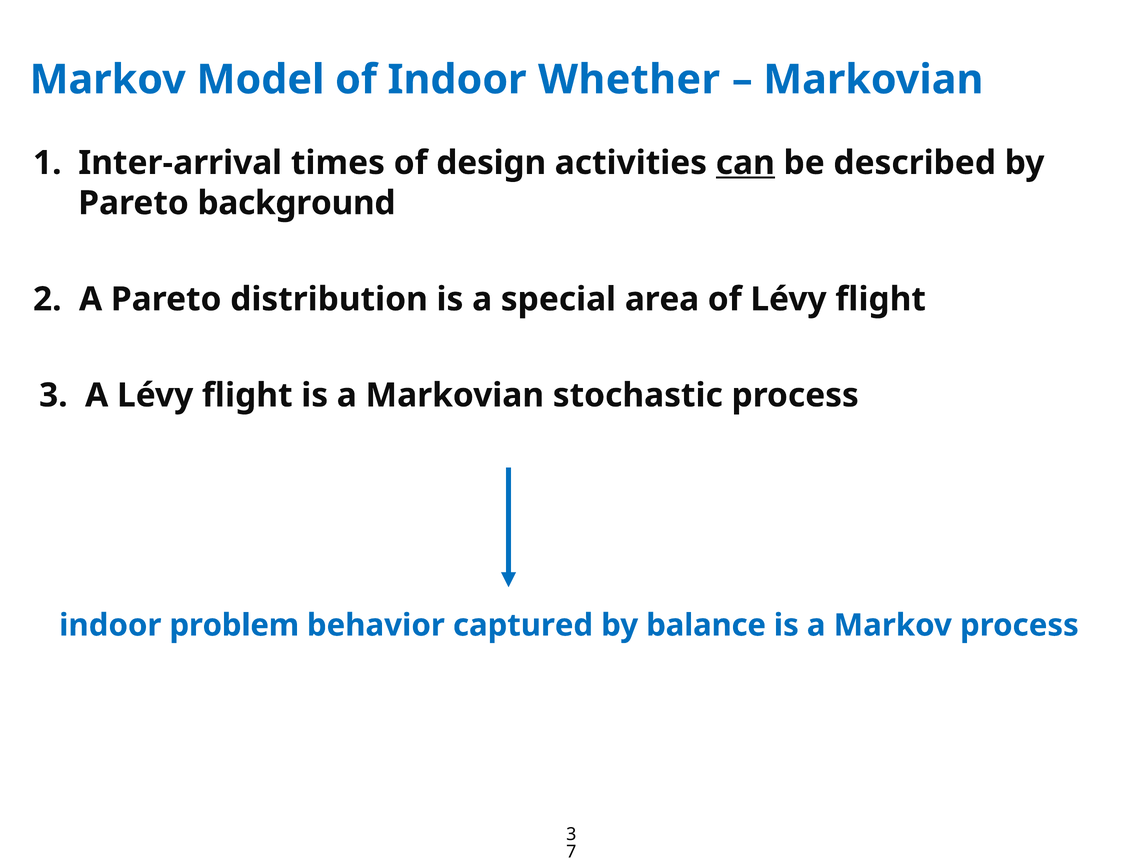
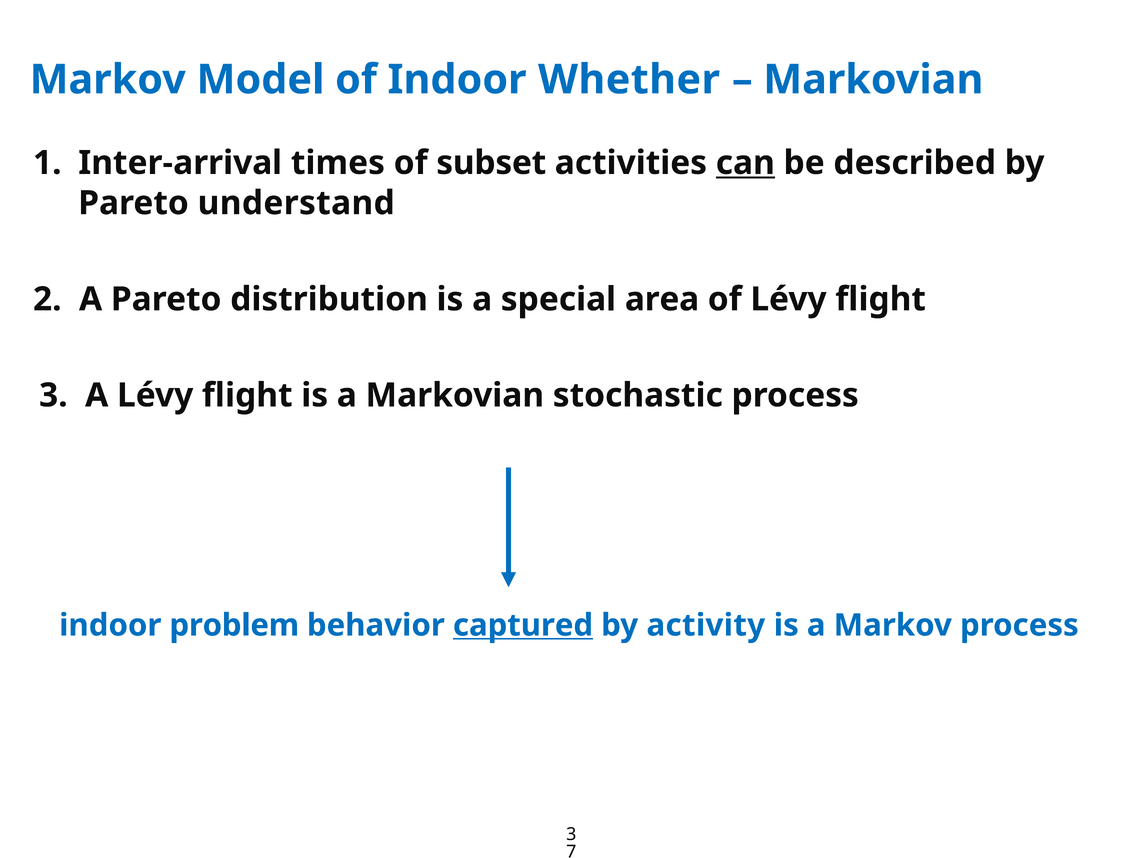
design: design -> subset
background: background -> understand
captured underline: none -> present
balance: balance -> activity
